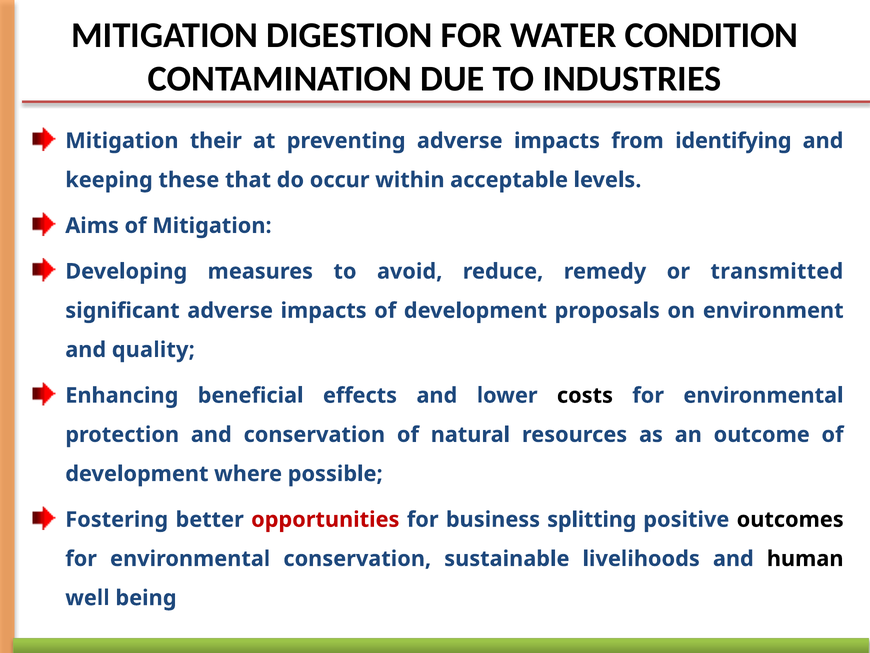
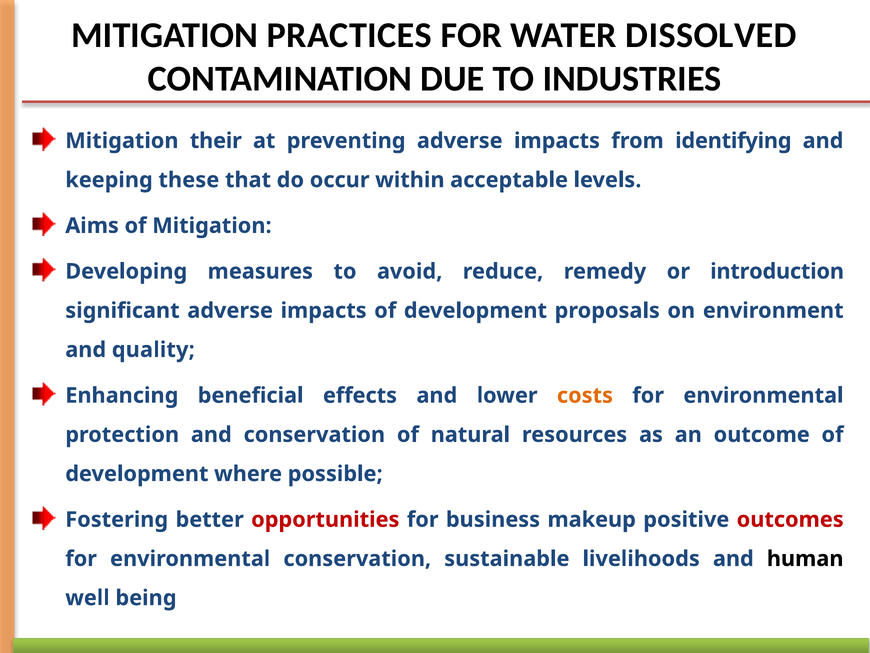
DIGESTION: DIGESTION -> PRACTICES
CONDITION: CONDITION -> DISSOLVED
transmitted: transmitted -> introduction
costs colour: black -> orange
splitting: splitting -> makeup
outcomes colour: black -> red
